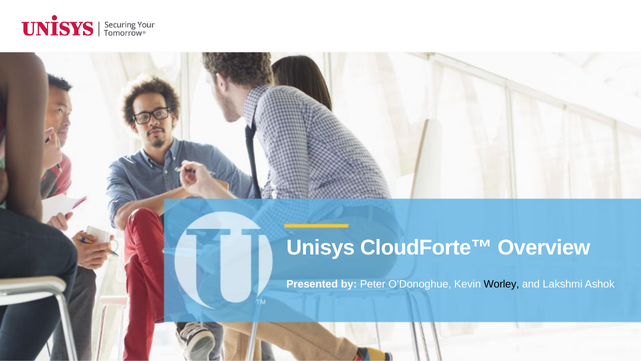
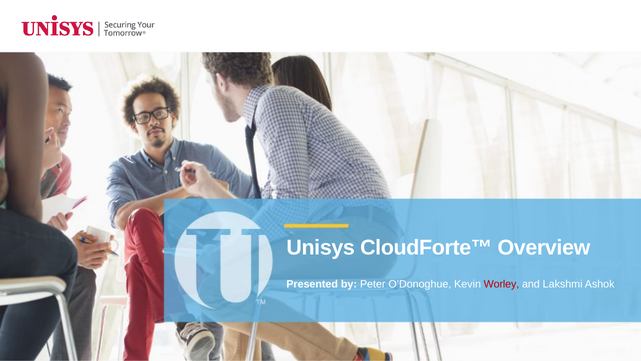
Worley colour: black -> red
